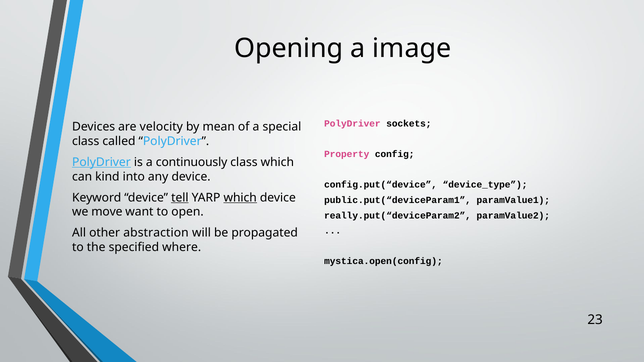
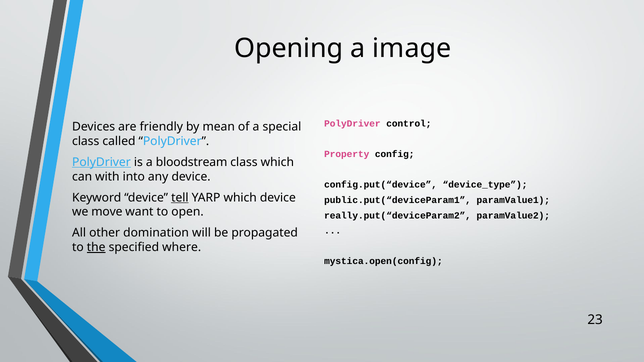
sockets: sockets -> control
velocity: velocity -> friendly
continuously: continuously -> bloodstream
kind: kind -> with
which at (240, 198) underline: present -> none
abstraction: abstraction -> domination
the underline: none -> present
